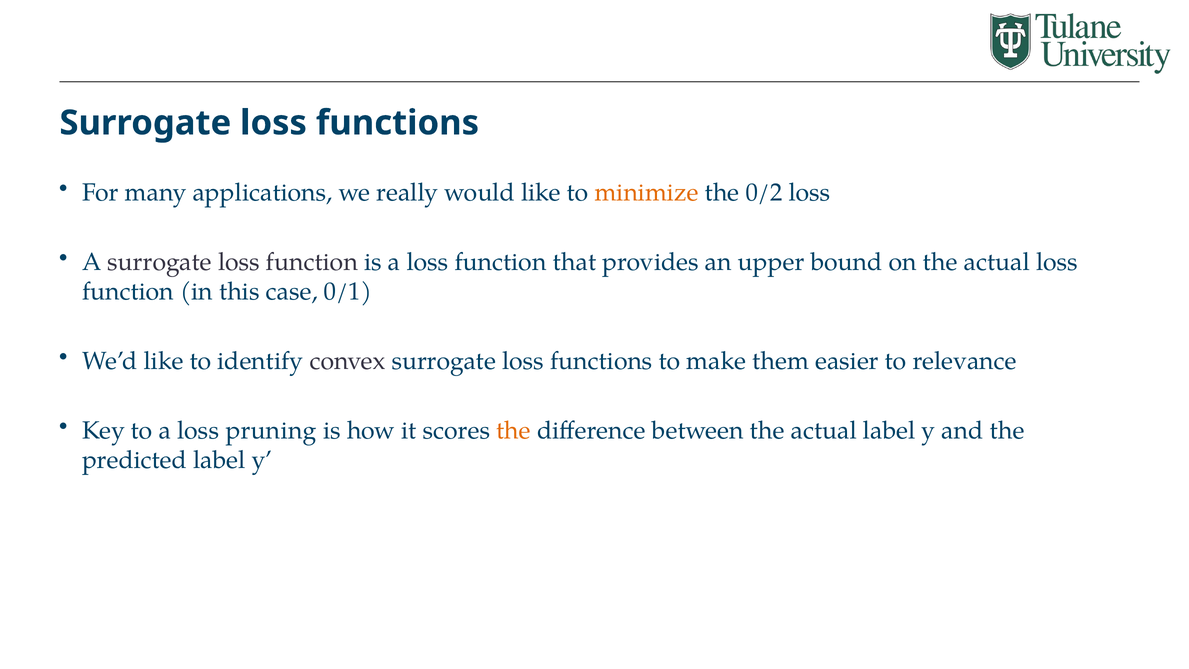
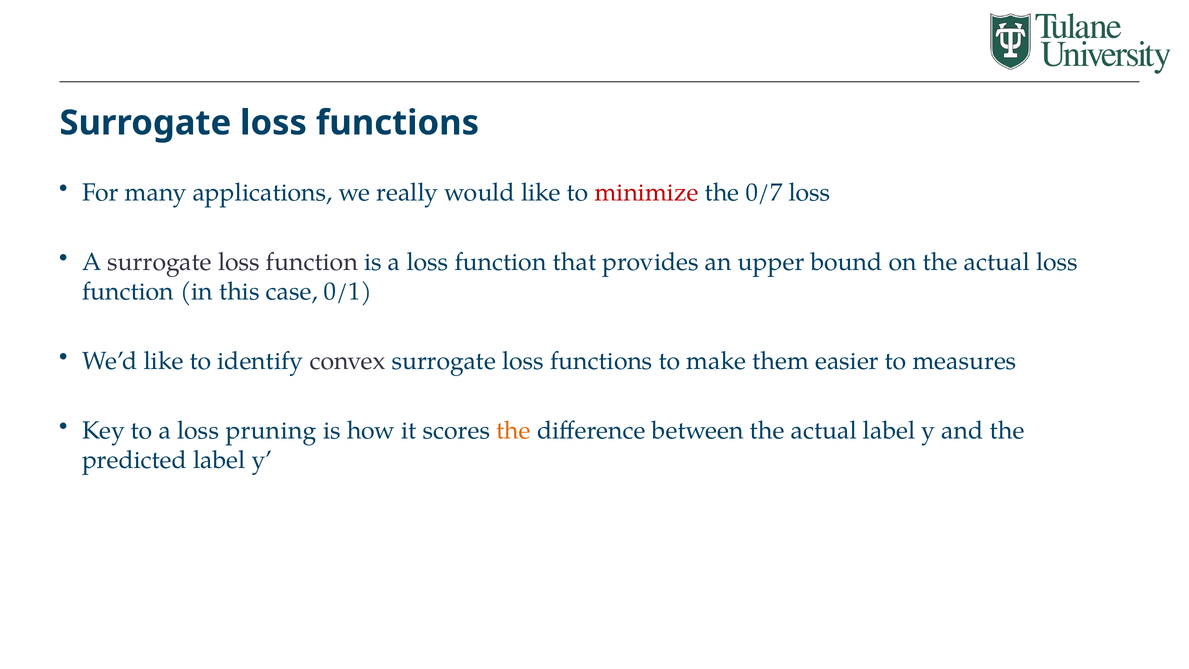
minimize colour: orange -> red
0/2: 0/2 -> 0/7
relevance: relevance -> measures
